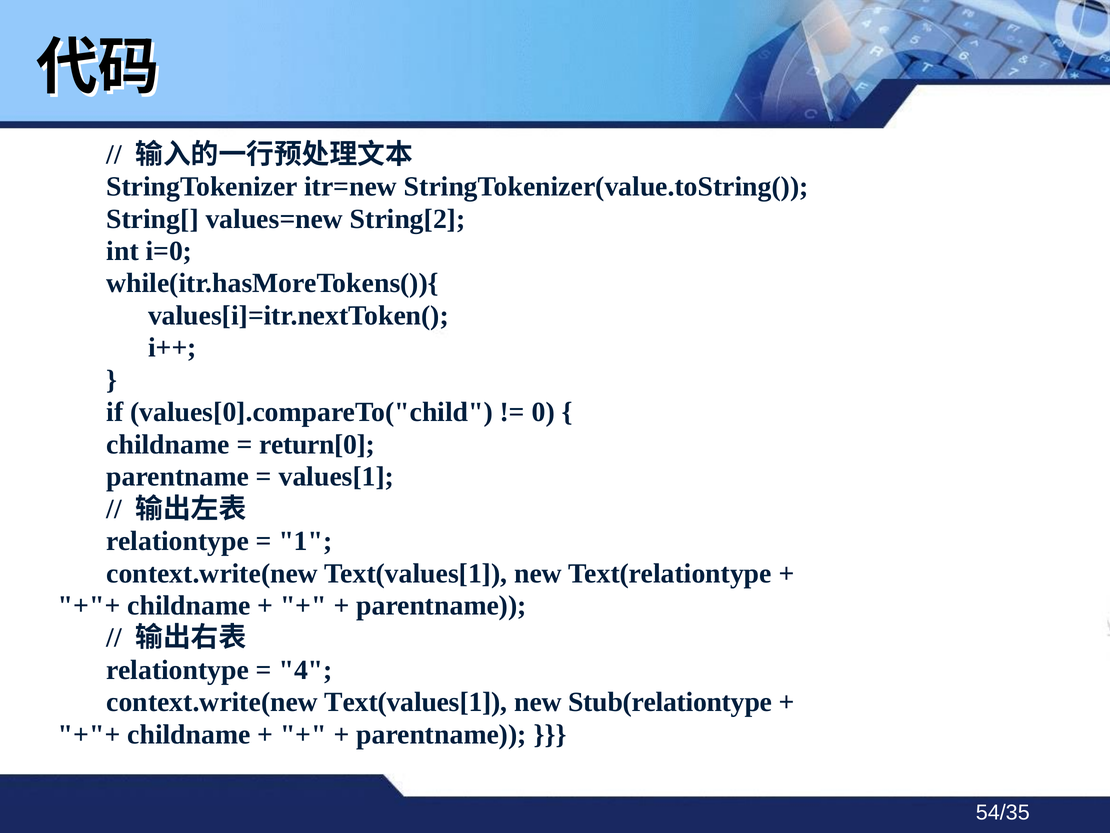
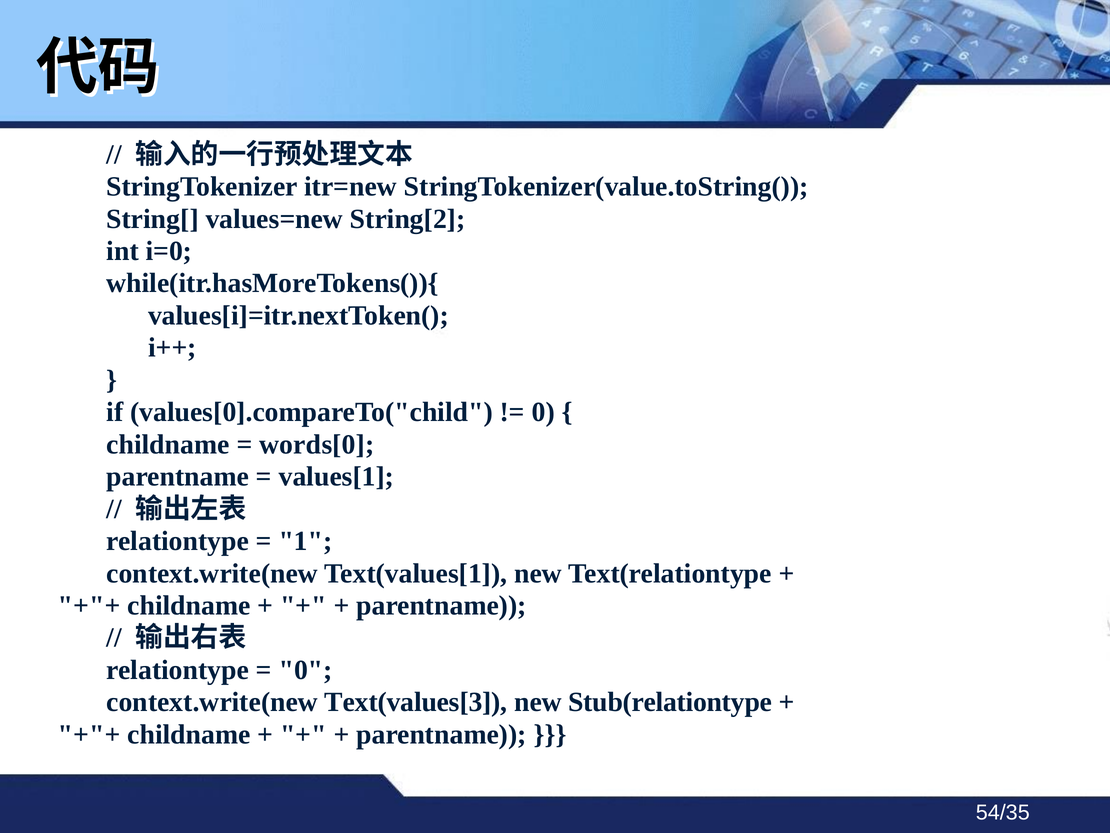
return[0: return[0 -> words[0
4 at (306, 670): 4 -> 0
Text(values[1 at (416, 702): Text(values[1 -> Text(values[3
